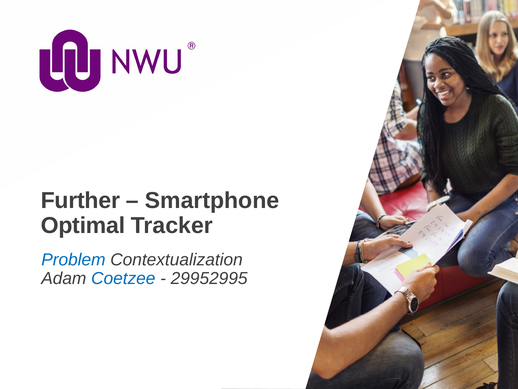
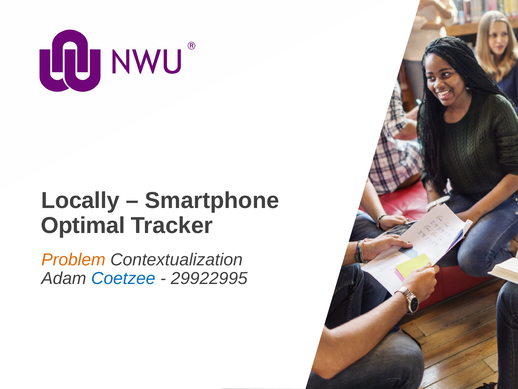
Further: Further -> Locally
Problem colour: blue -> orange
29952995: 29952995 -> 29922995
